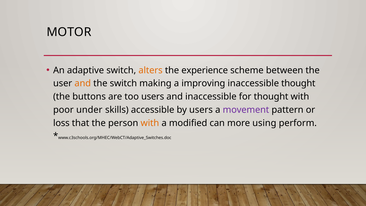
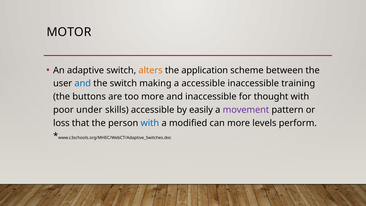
experience: experience -> application
and at (83, 83) colour: orange -> blue
a improving: improving -> accessible
inaccessible thought: thought -> training
too users: users -> more
by users: users -> easily
with at (150, 123) colour: orange -> blue
using: using -> levels
